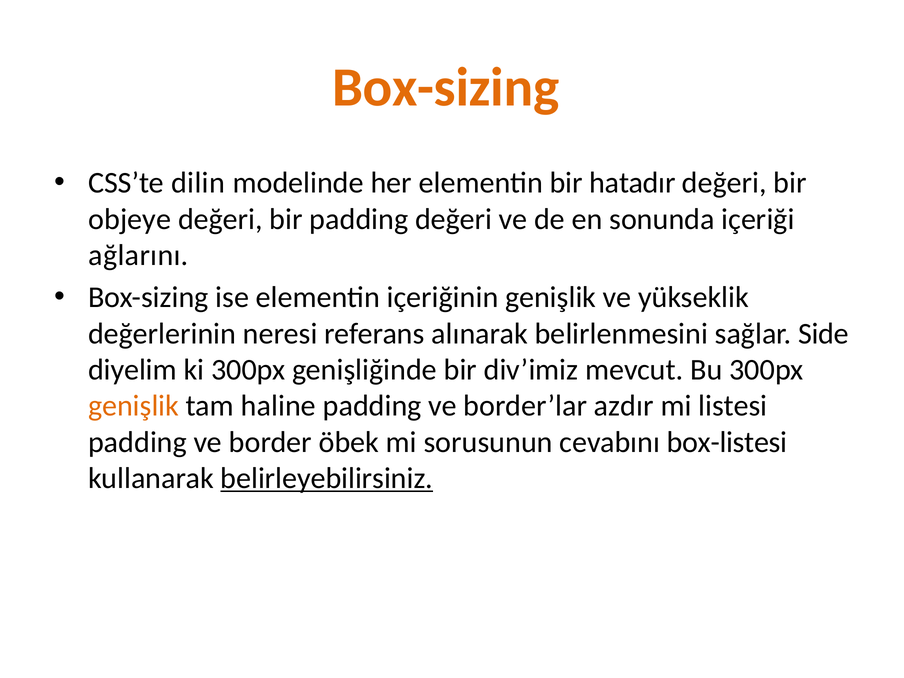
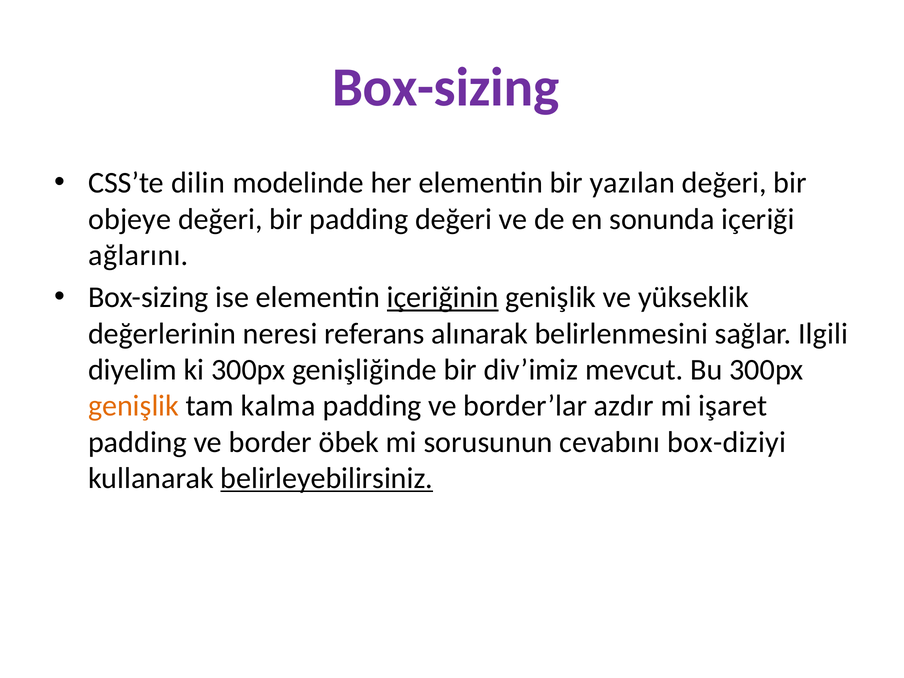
Box-sizing at (446, 88) colour: orange -> purple
hatadır: hatadır -> yazılan
içeriğinin underline: none -> present
Side: Side -> Ilgili
haline: haline -> kalma
listesi: listesi -> işaret
box-listesi: box-listesi -> box-diziyi
